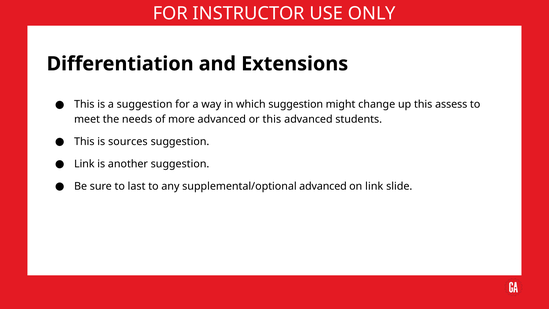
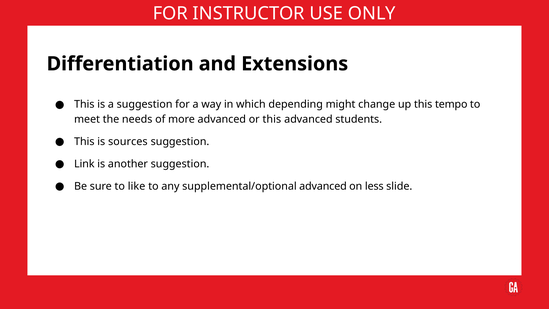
which suggestion: suggestion -> depending
assess: assess -> tempo
last: last -> like
on link: link -> less
